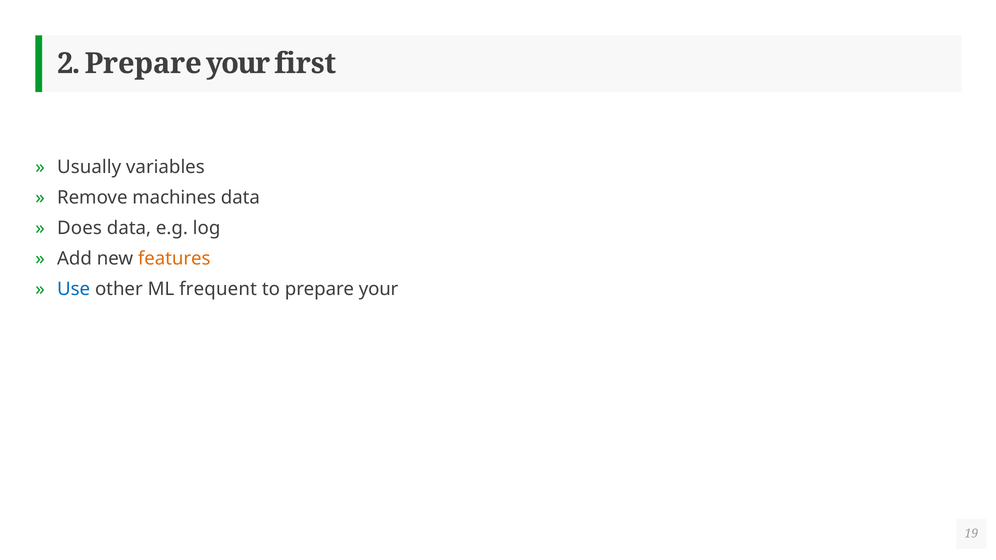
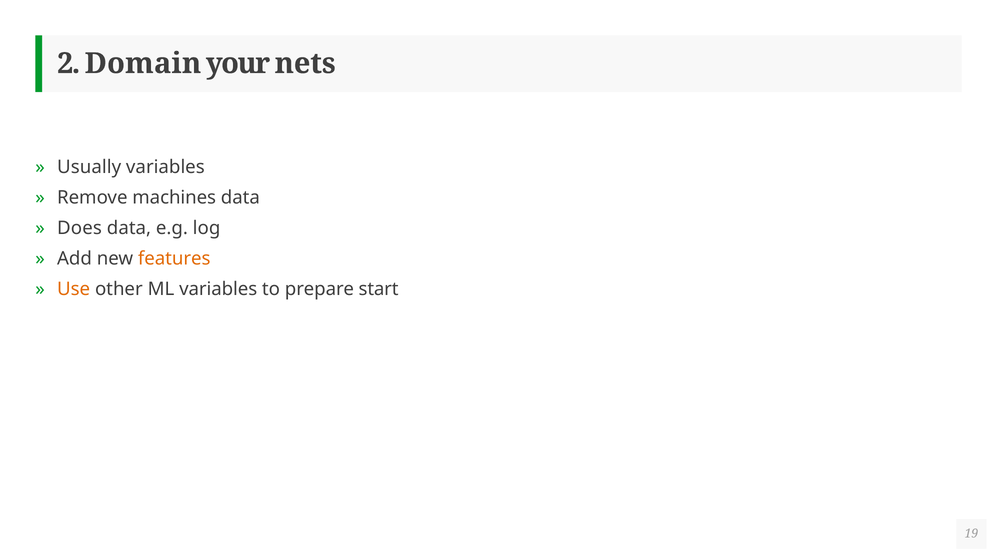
2 Prepare: Prepare -> Domain
first: first -> nets
Use colour: blue -> orange
ML frequent: frequent -> variables
to prepare your: your -> start
